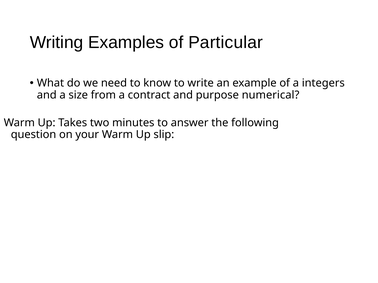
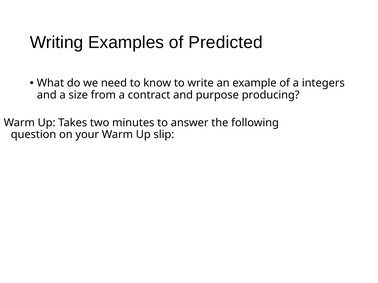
Particular: Particular -> Predicted
numerical: numerical -> producing
